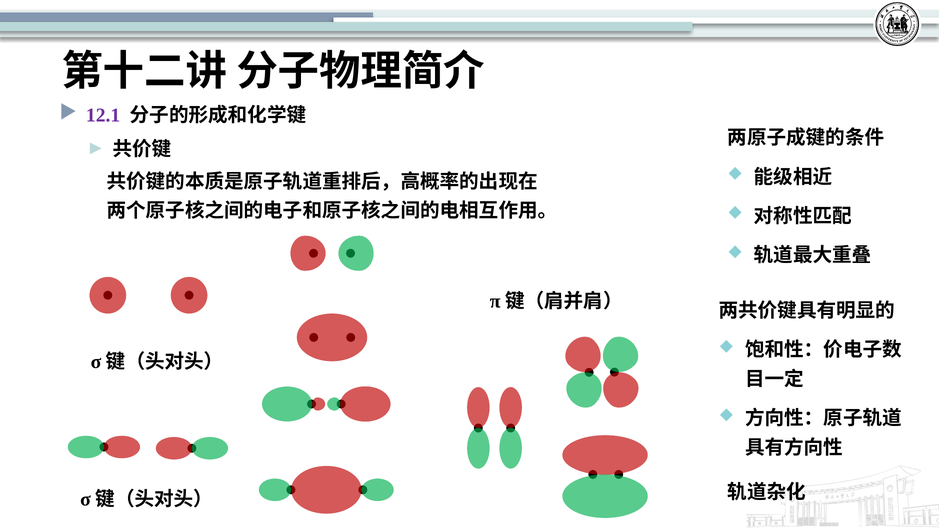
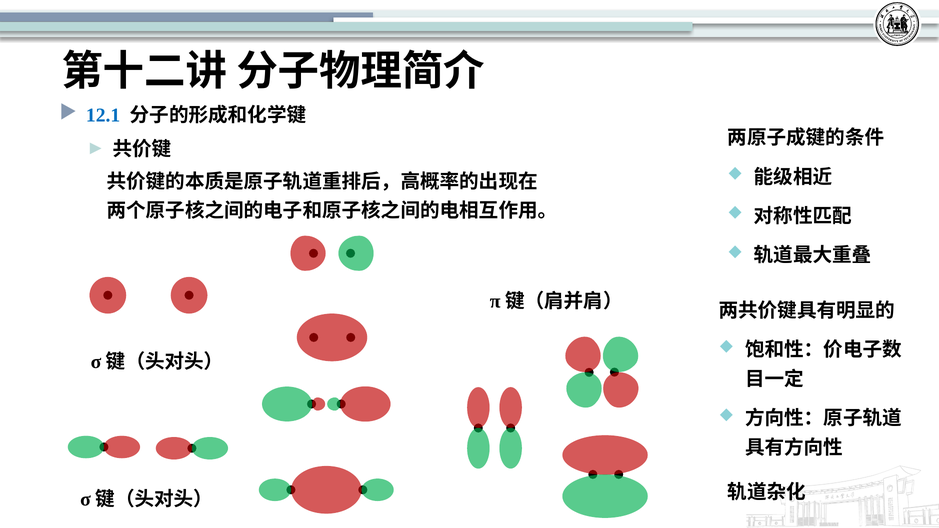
12.1 colour: purple -> blue
